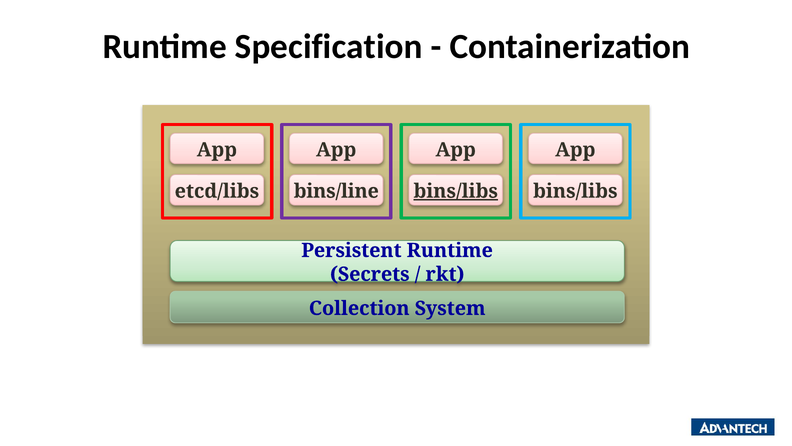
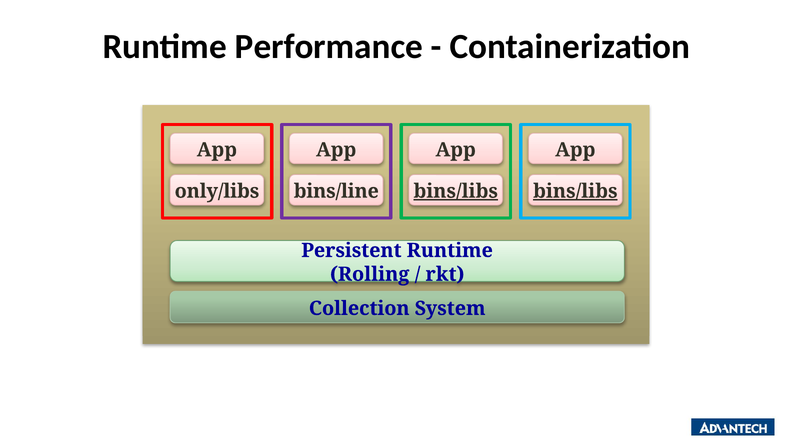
Specification: Specification -> Performance
etcd/libs: etcd/libs -> only/libs
bins/libs at (575, 191) underline: none -> present
Secrets: Secrets -> Rolling
